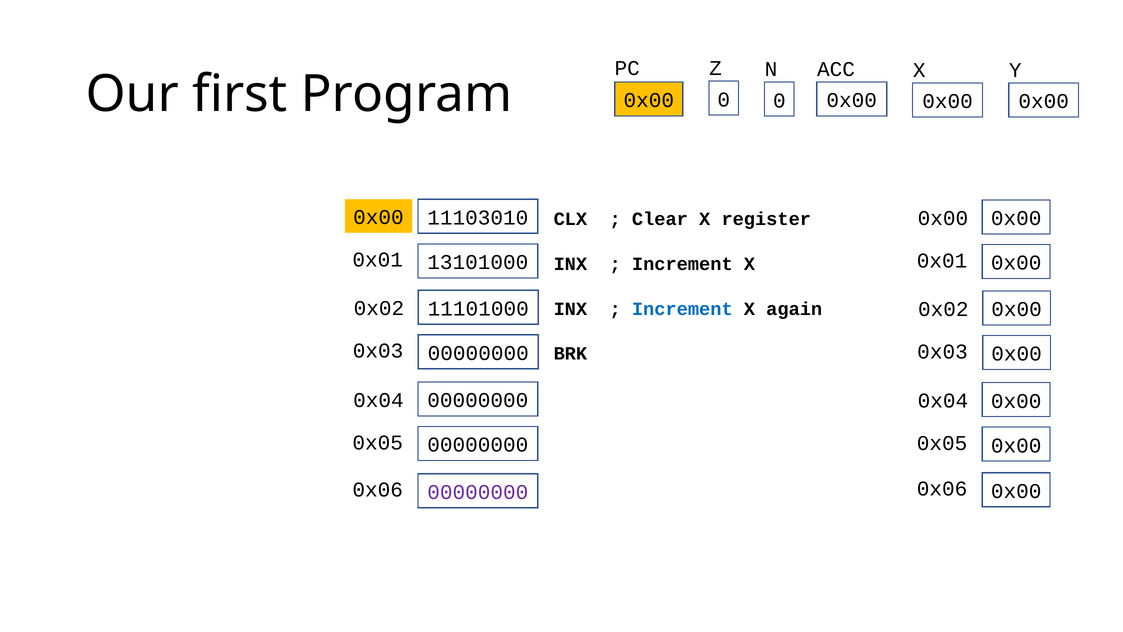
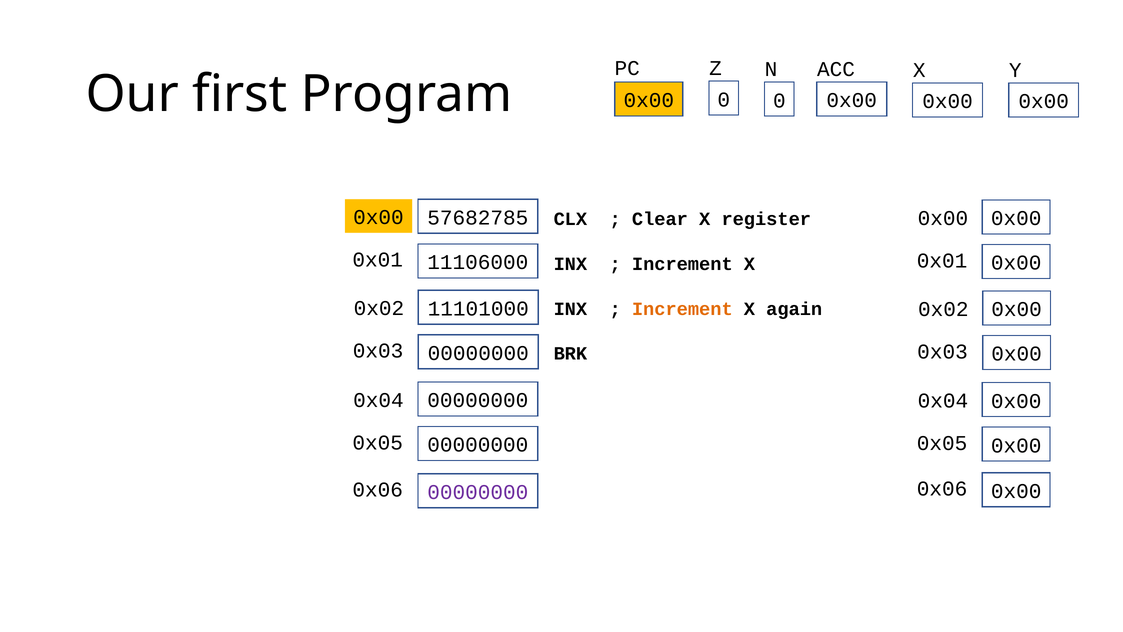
11103010: 11103010 -> 57682785
13101000: 13101000 -> 11106000
Increment at (682, 309) colour: blue -> orange
